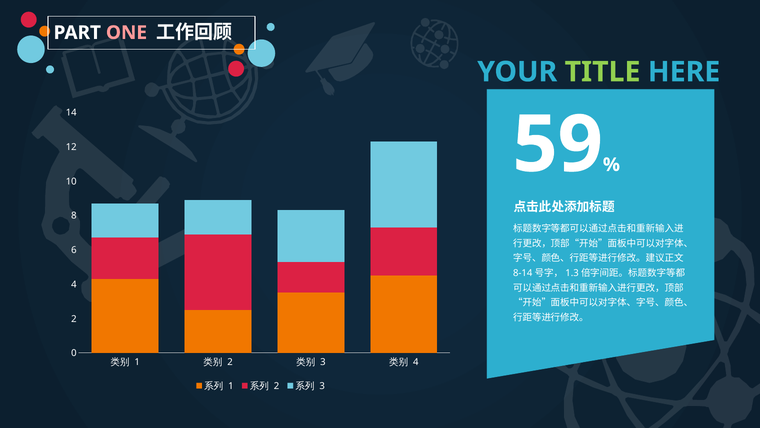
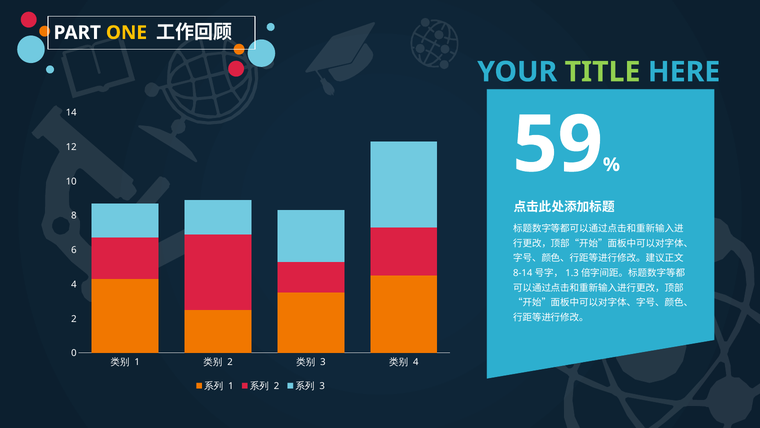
ONE colour: pink -> yellow
